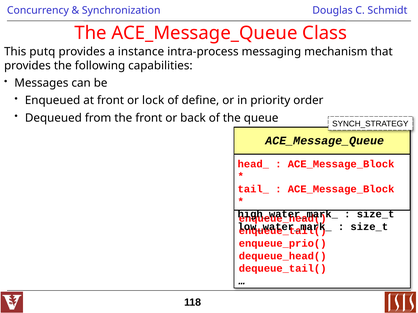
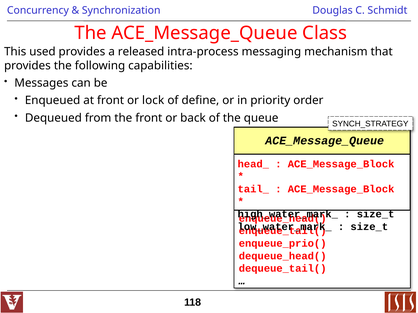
putq: putq -> used
instance: instance -> released
